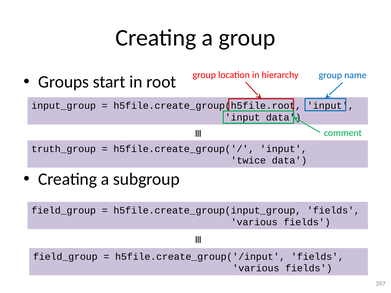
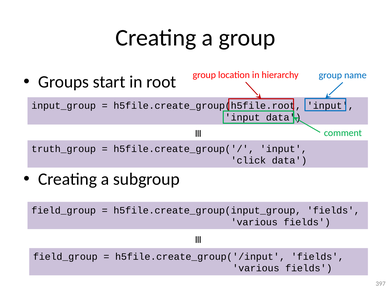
twice: twice -> click
